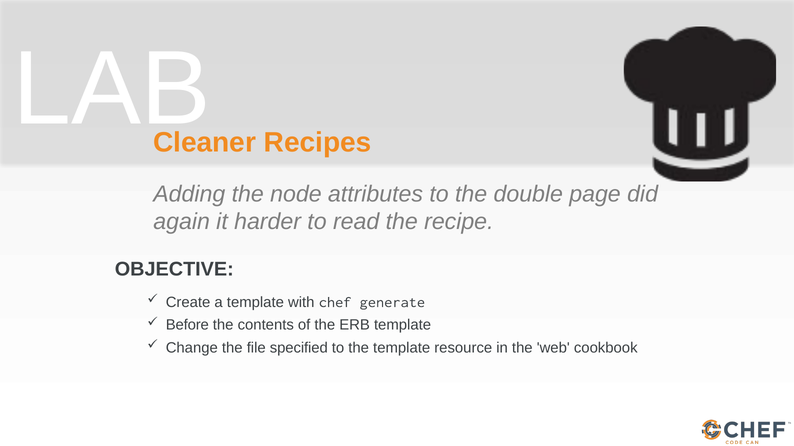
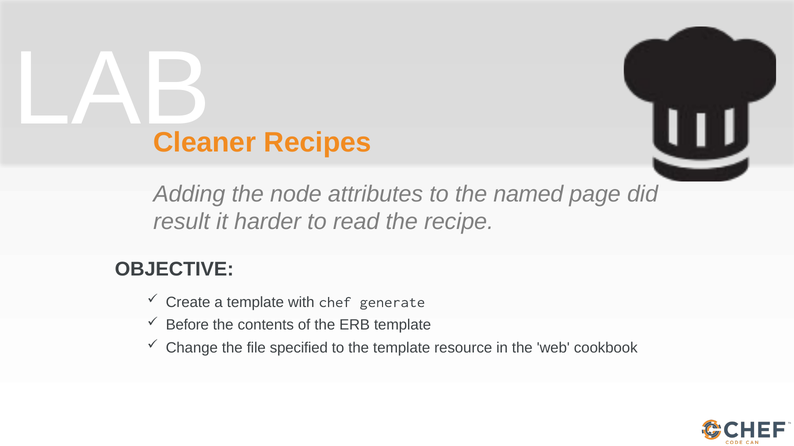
double: double -> named
again: again -> result
